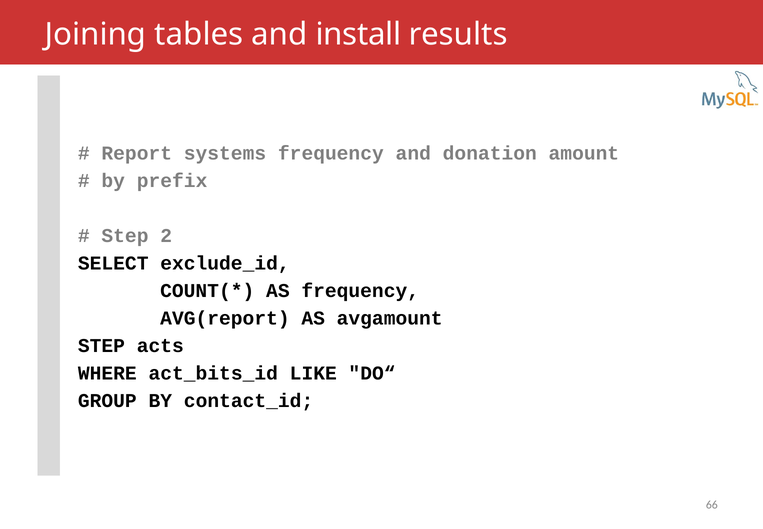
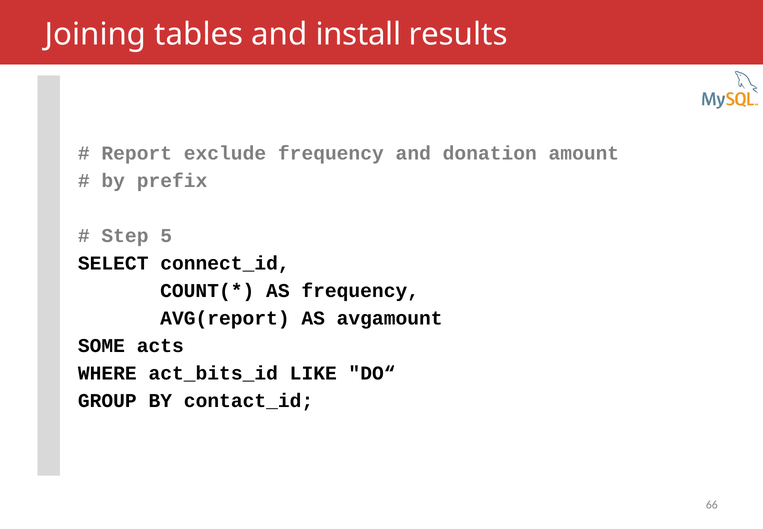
systems: systems -> exclude
2: 2 -> 5
exclude_id: exclude_id -> connect_id
STEP at (101, 345): STEP -> SOME
